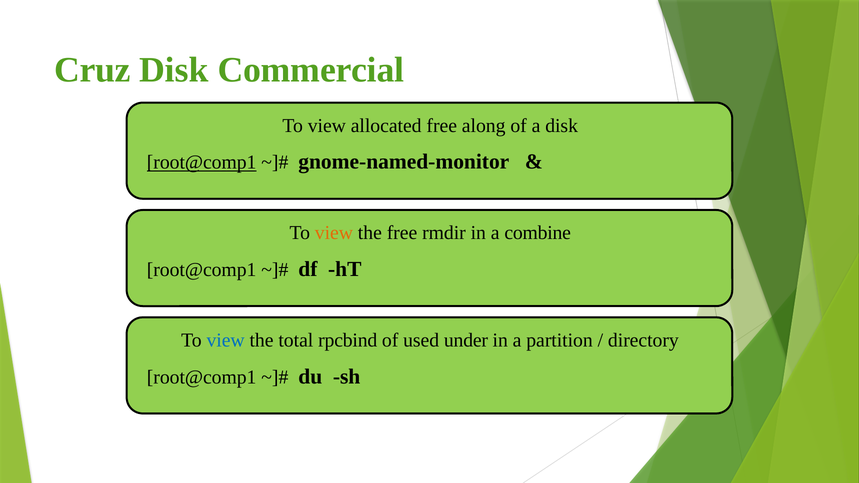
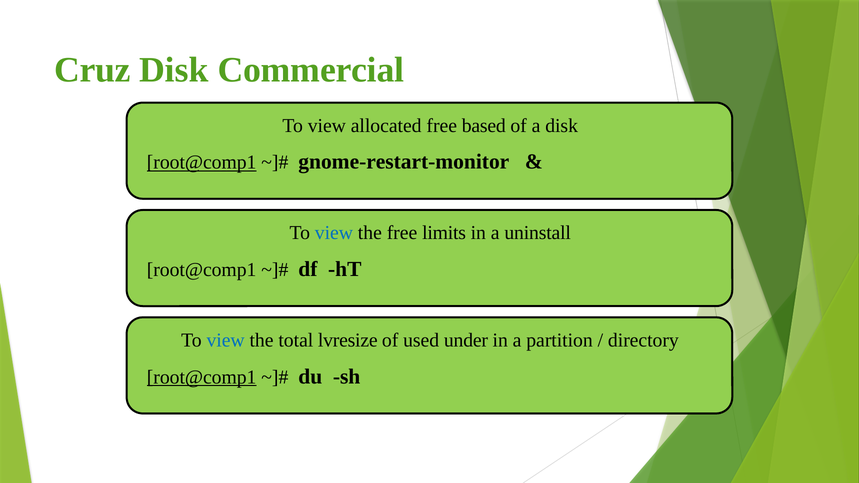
along: along -> based
gnome-named-monitor: gnome-named-monitor -> gnome-restart-monitor
view at (334, 233) colour: orange -> blue
rmdir: rmdir -> limits
combine: combine -> uninstall
rpcbind: rpcbind -> lvresize
root@comp1 at (202, 377) underline: none -> present
